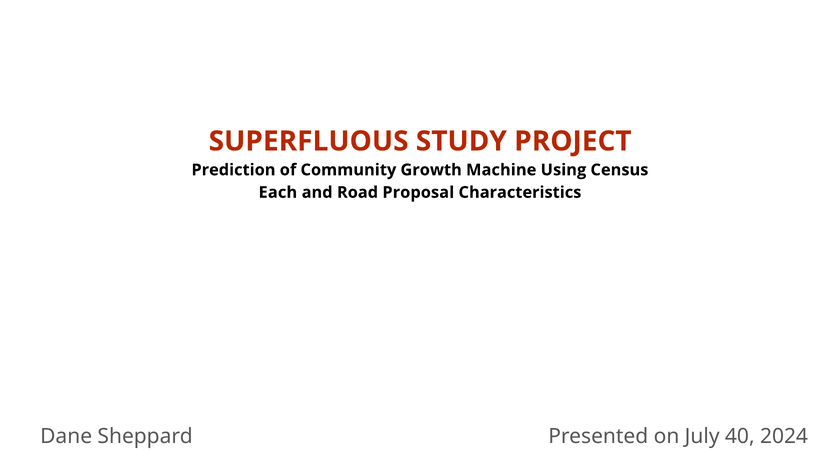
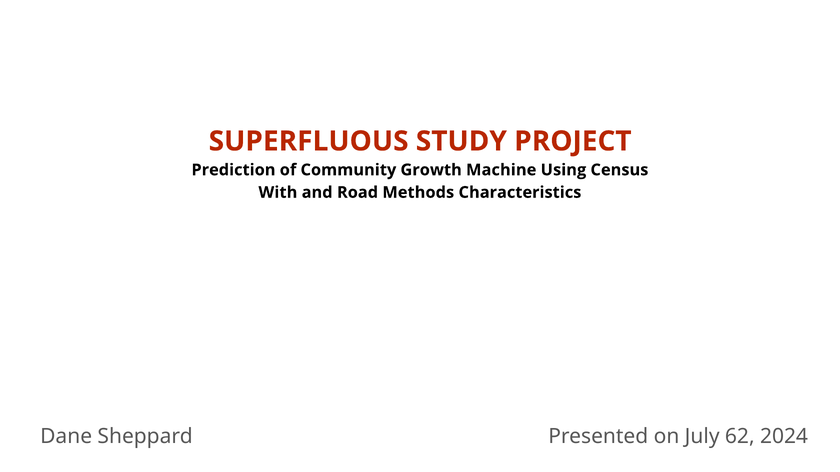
Each: Each -> With
Proposal: Proposal -> Methods
40: 40 -> 62
